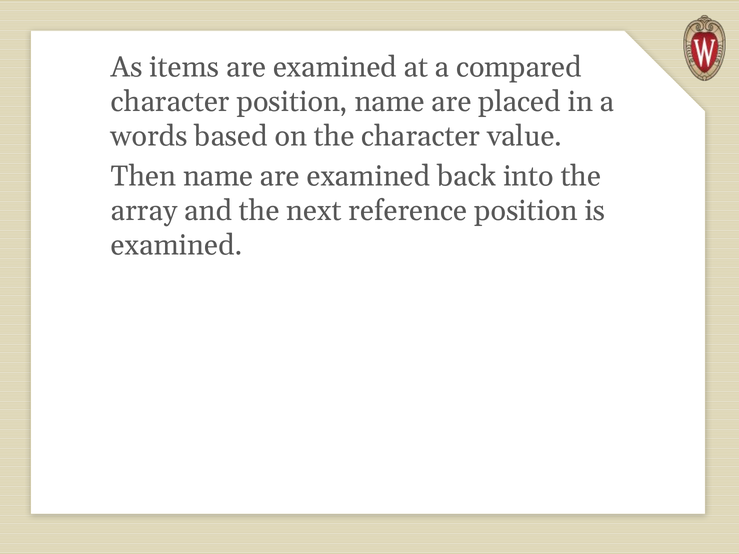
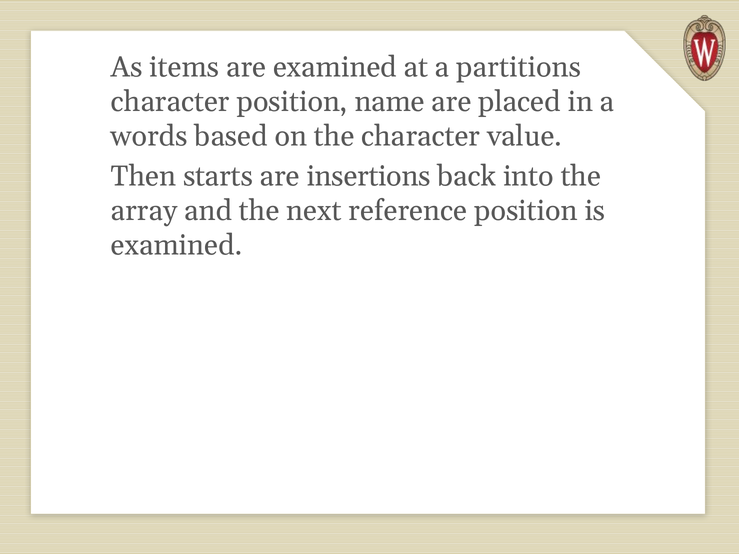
compared: compared -> partitions
Then name: name -> starts
examined at (369, 176): examined -> insertions
